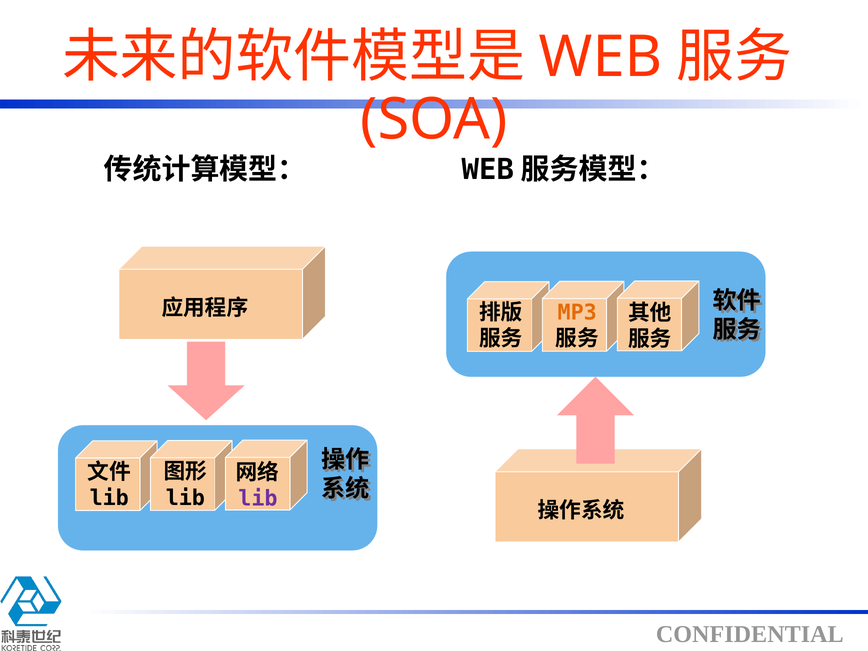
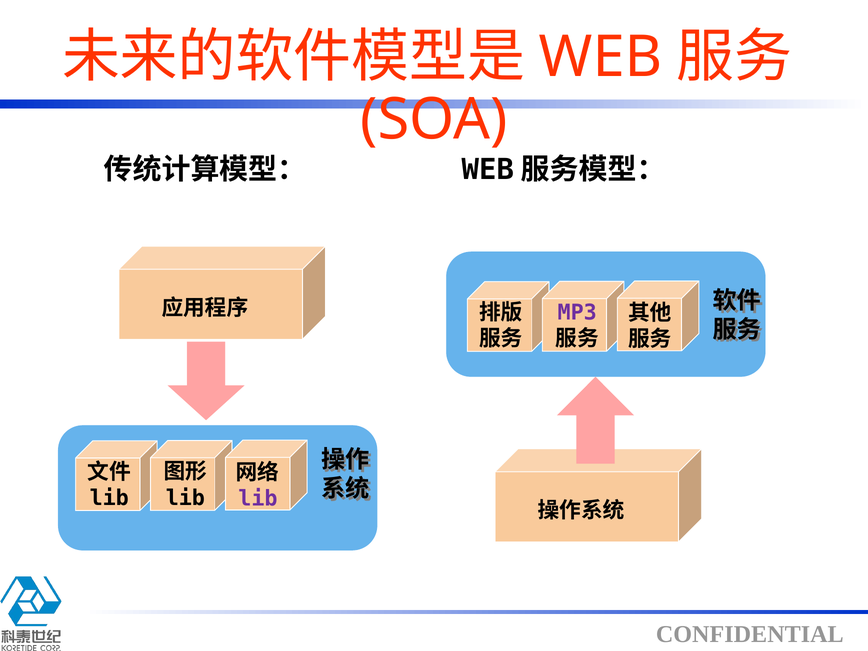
MP3 colour: orange -> purple
